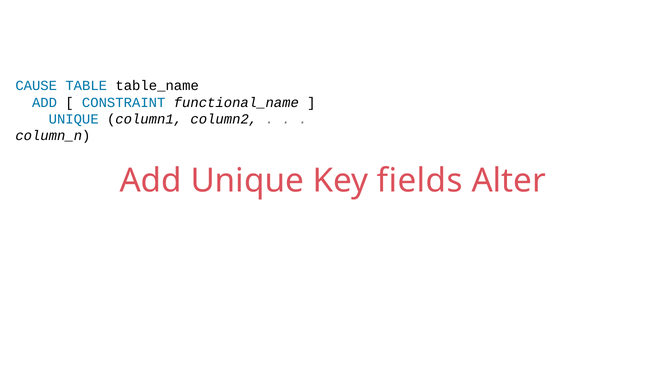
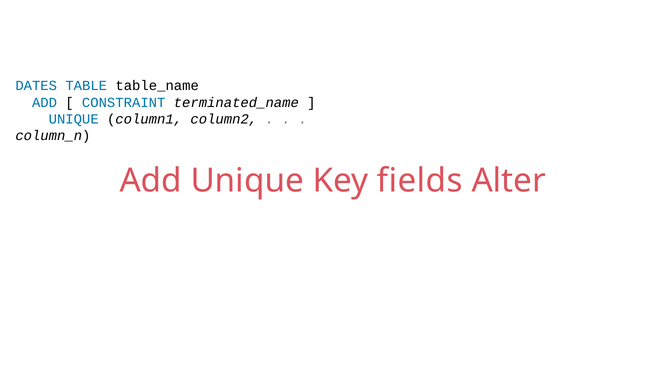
CAUSE: CAUSE -> DATES
functional_name: functional_name -> terminated_name
